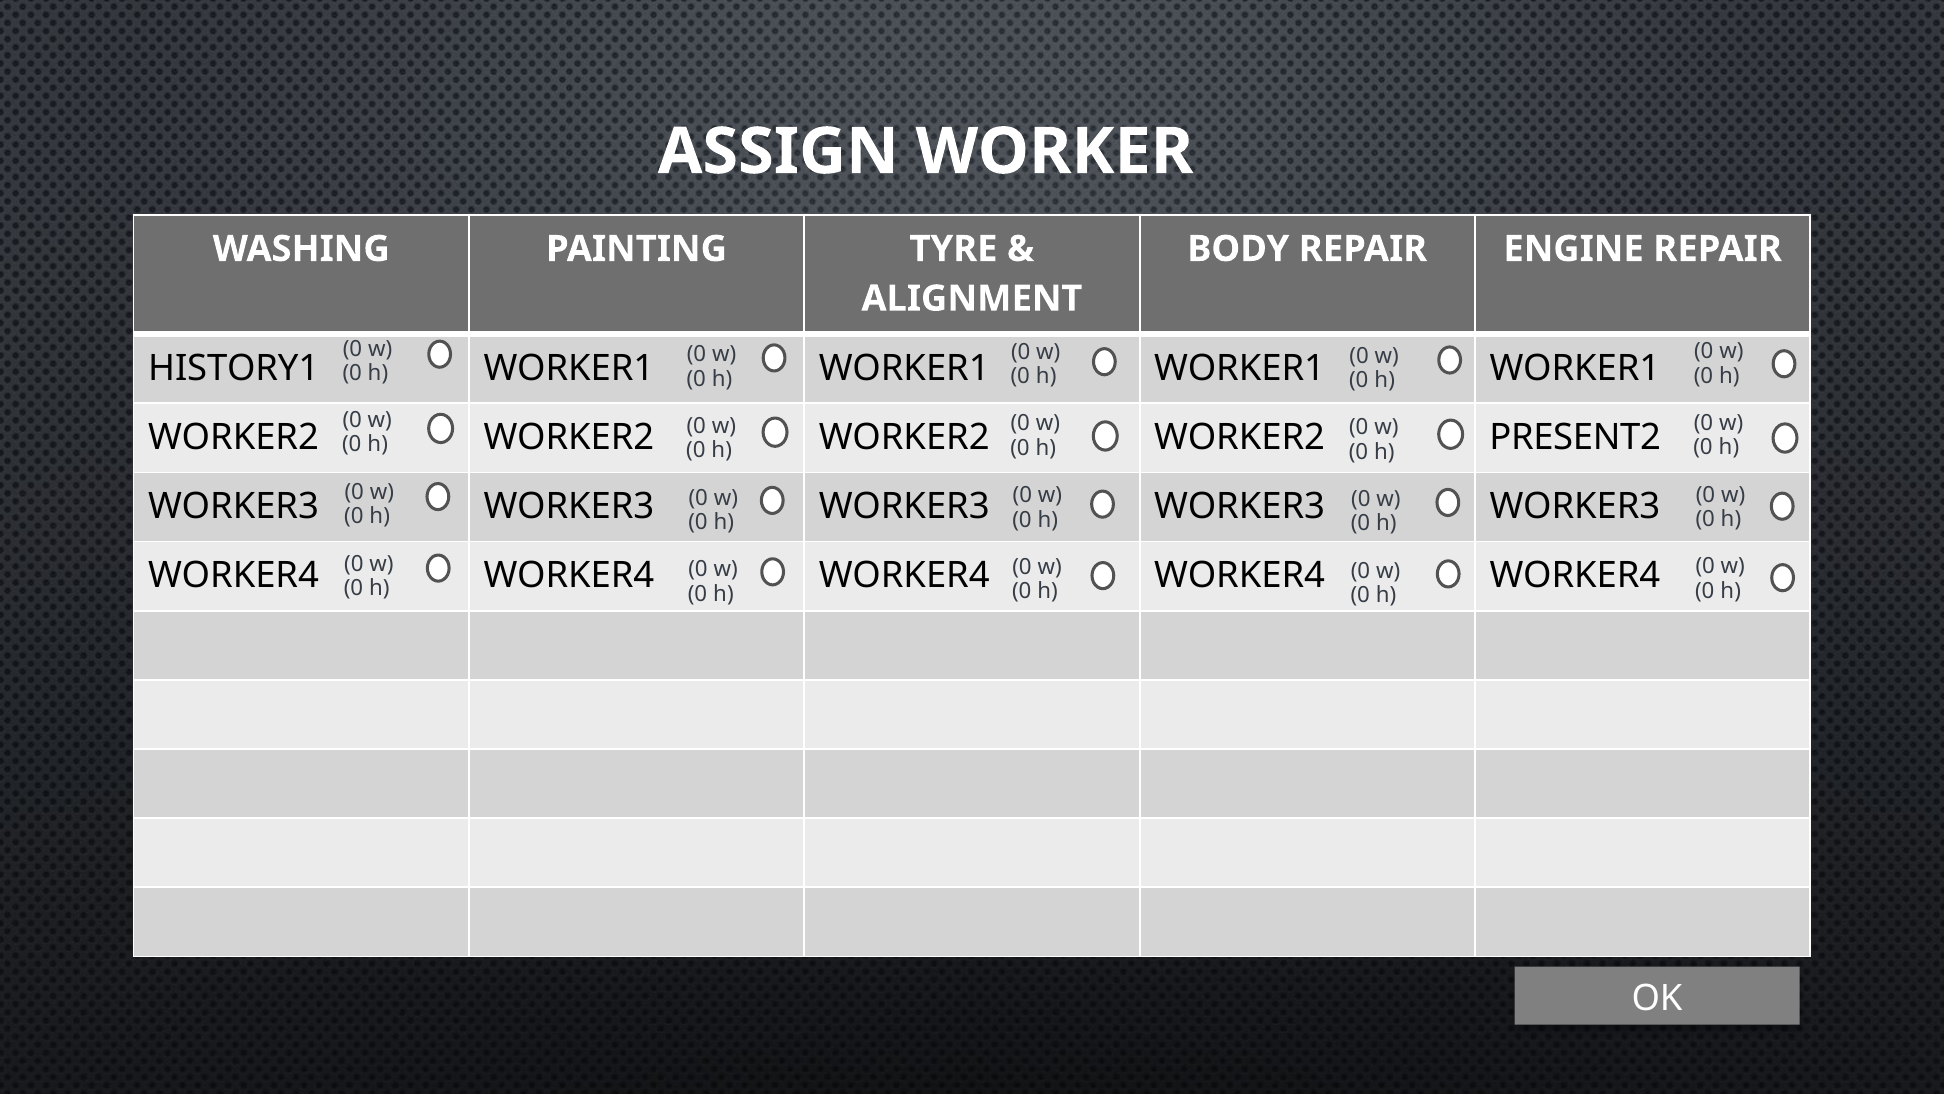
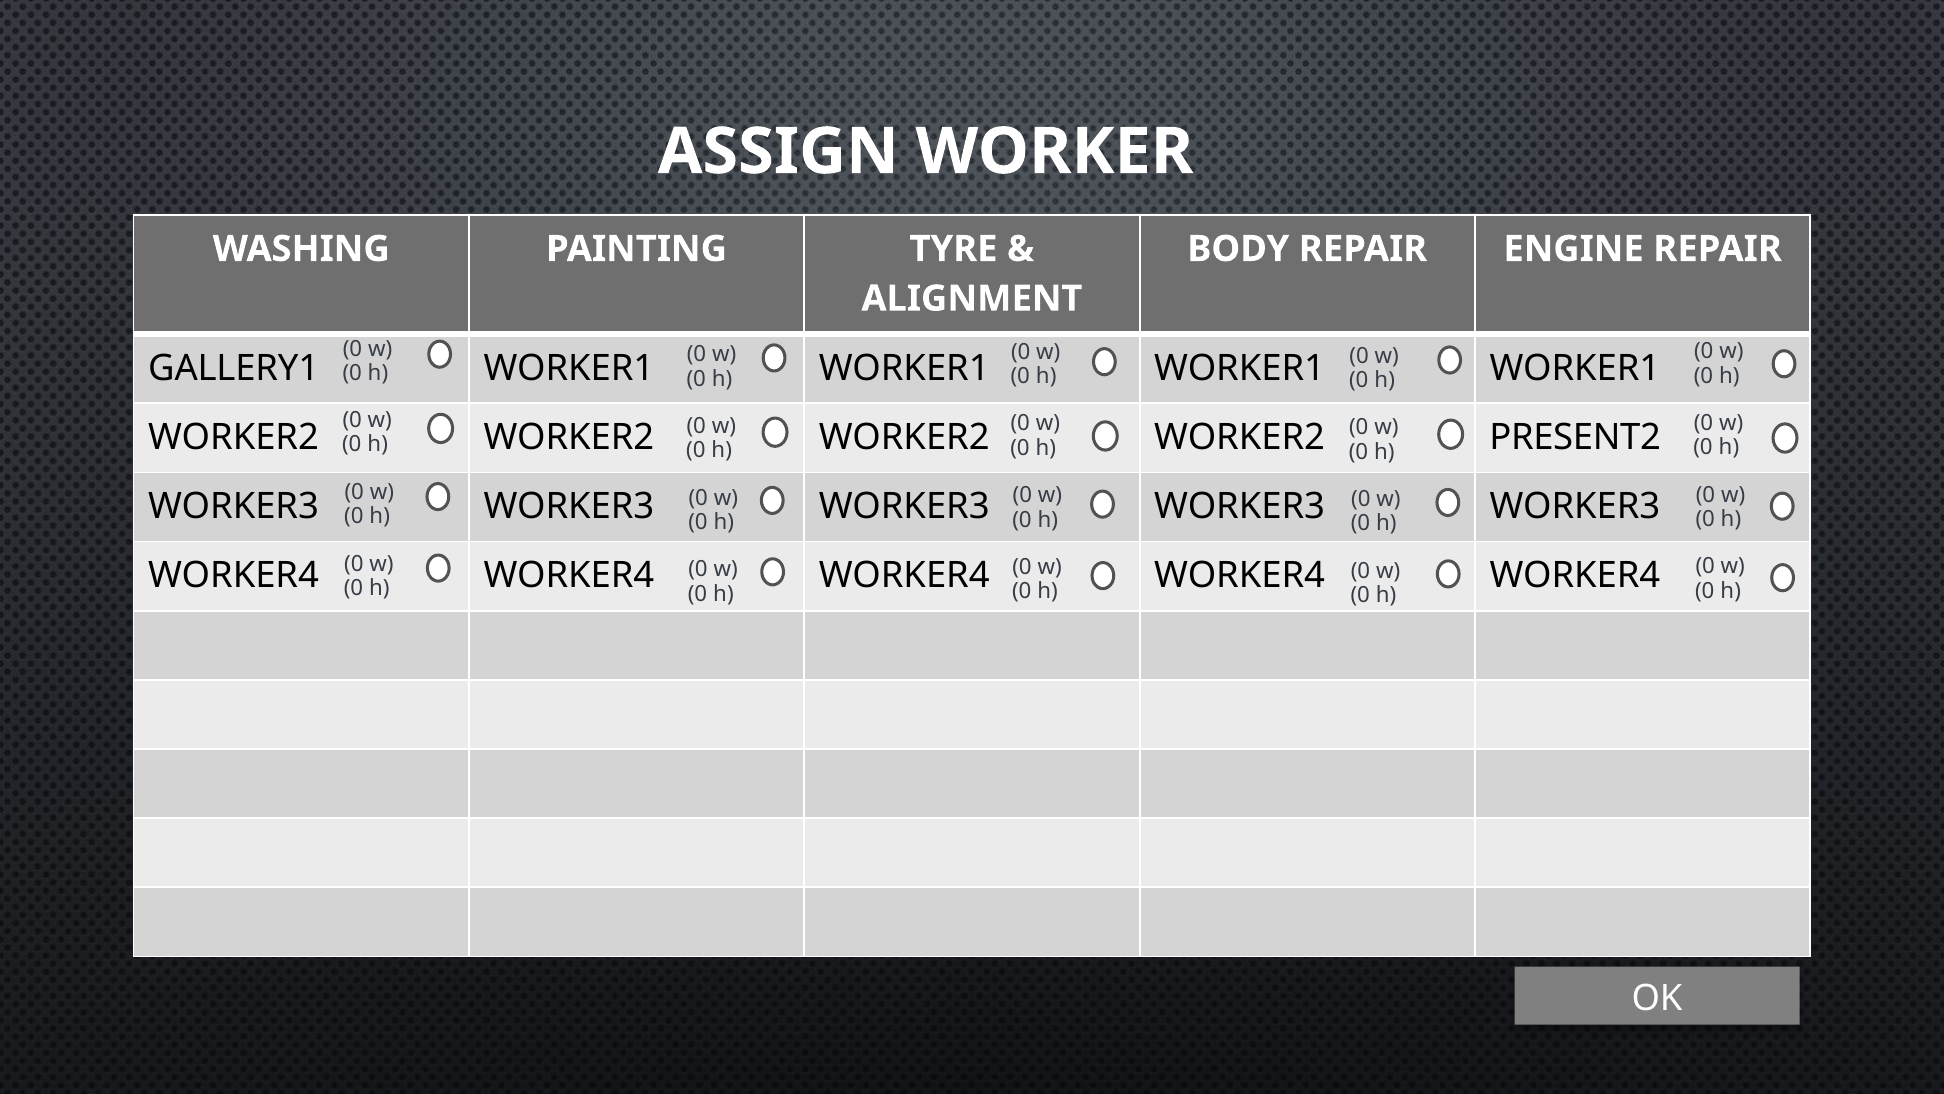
HISTORY1: HISTORY1 -> GALLERY1
